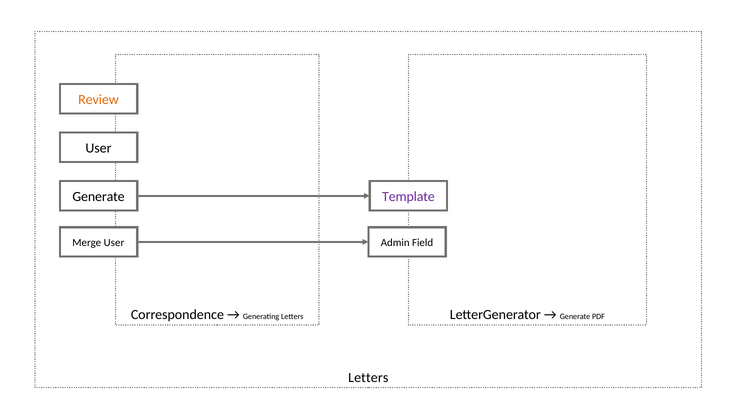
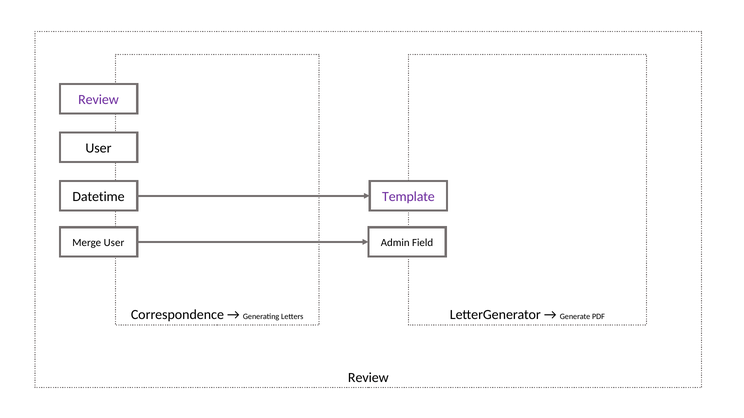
Review at (98, 100) colour: orange -> purple
Generate at (99, 197): Generate -> Datetime
Letters at (368, 378): Letters -> Review
